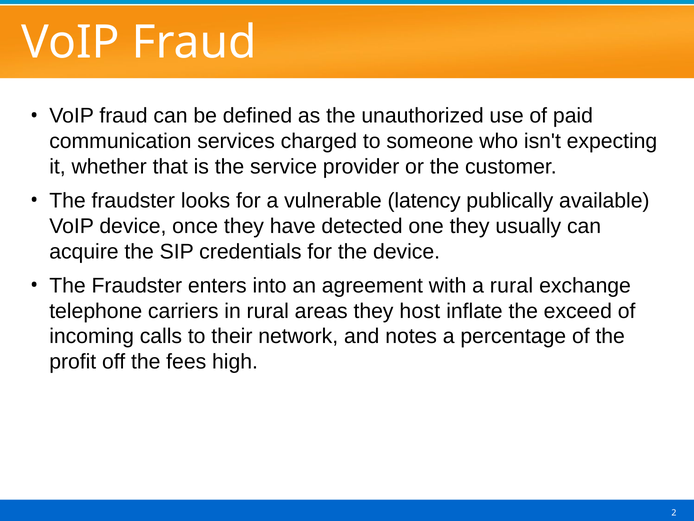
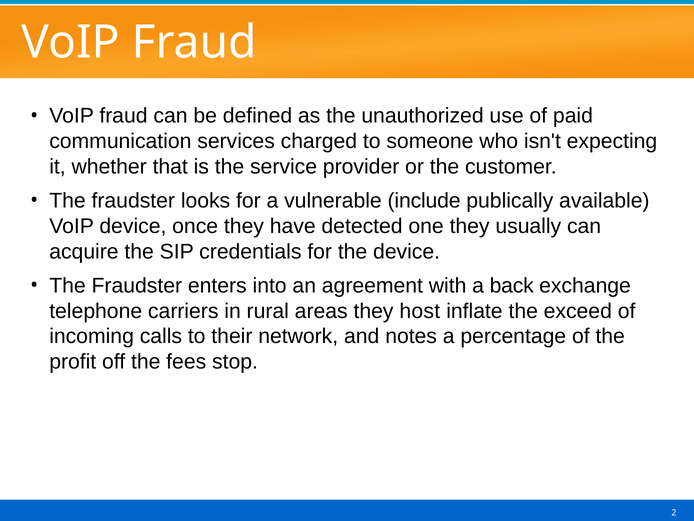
latency: latency -> include
a rural: rural -> back
high: high -> stop
